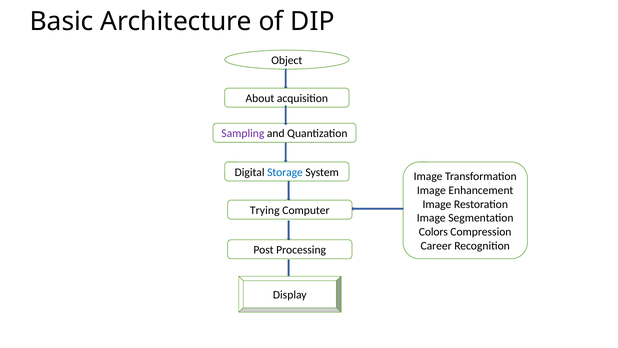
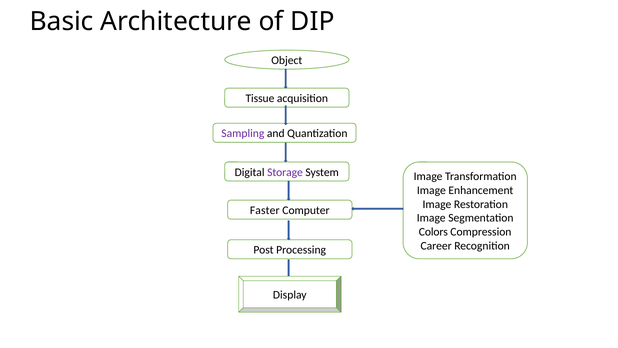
About: About -> Tissue
Storage colour: blue -> purple
Trying: Trying -> Faster
